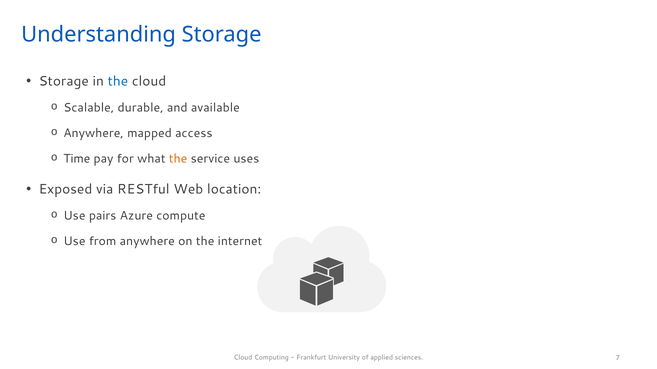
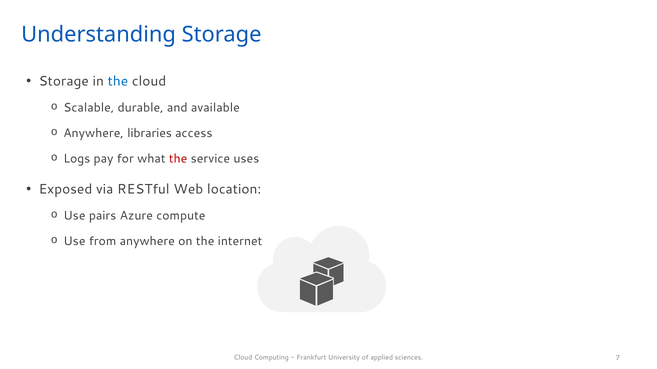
mapped: mapped -> libraries
Time: Time -> Logs
the at (178, 159) colour: orange -> red
